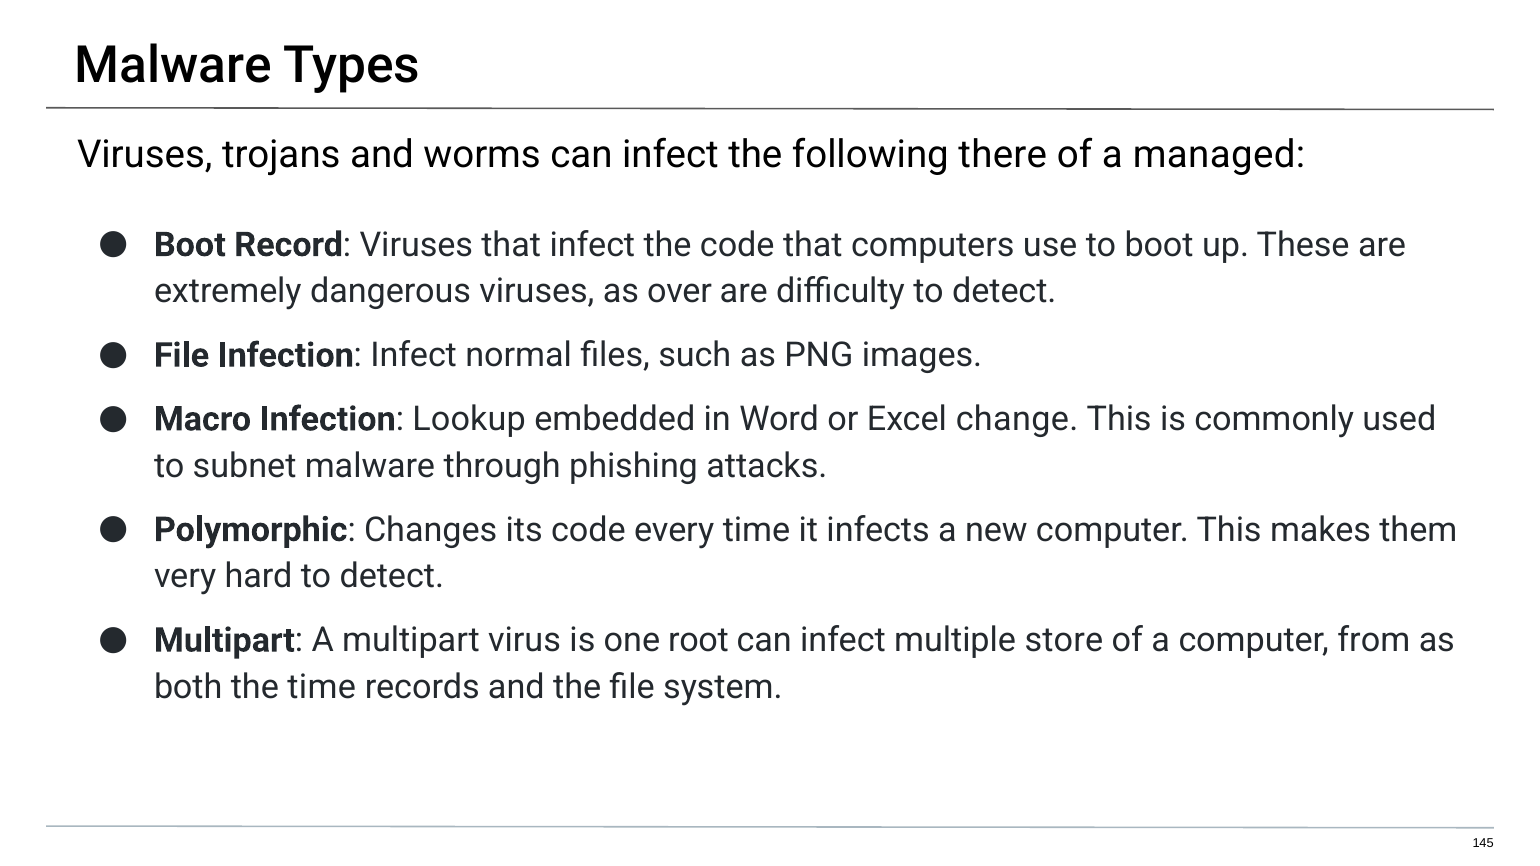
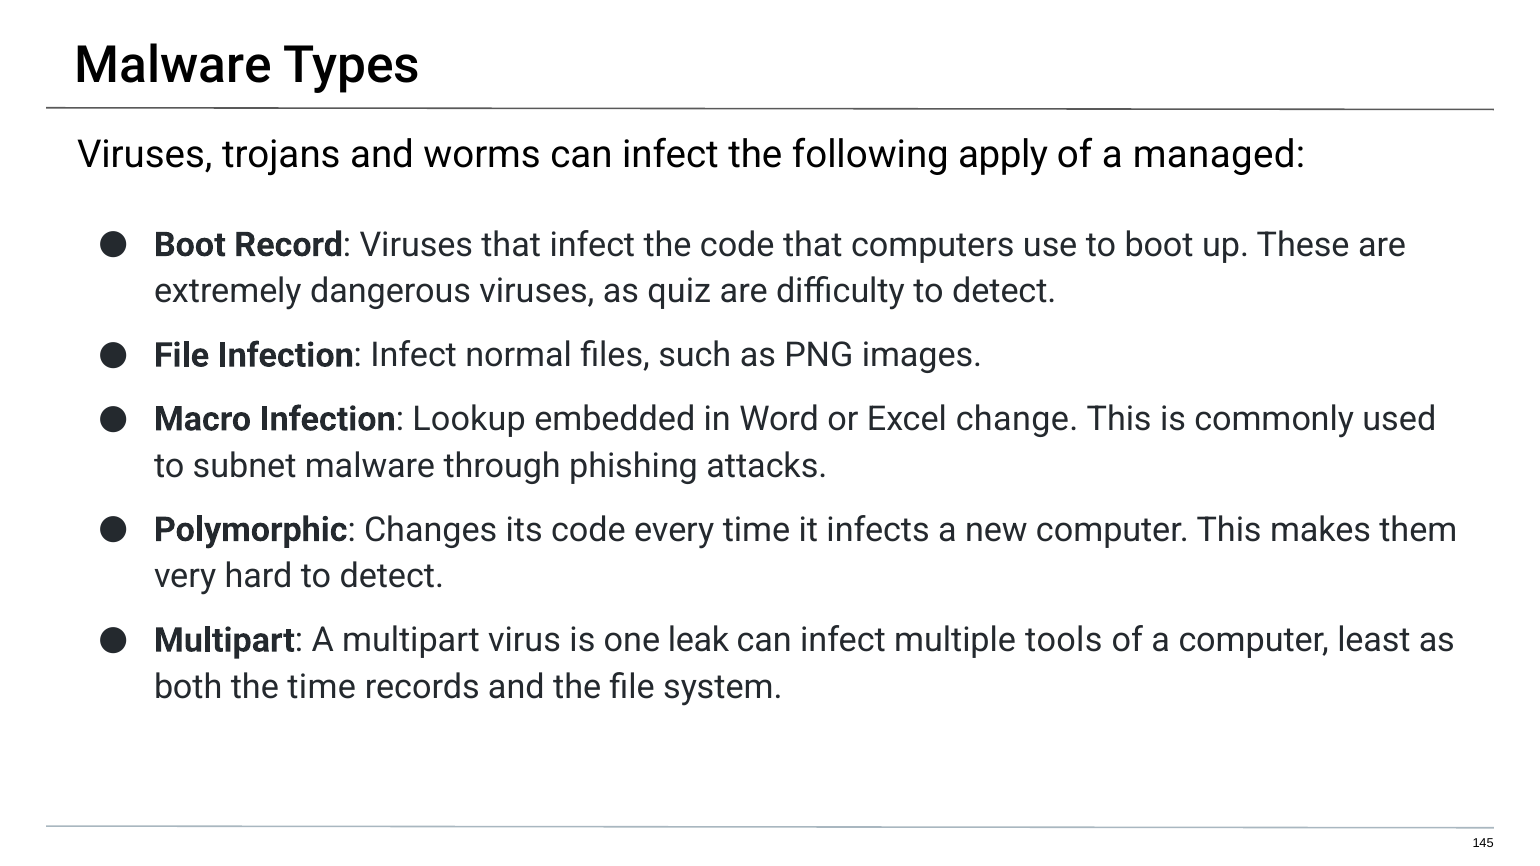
there: there -> apply
over: over -> quiz
root: root -> leak
store: store -> tools
from: from -> least
